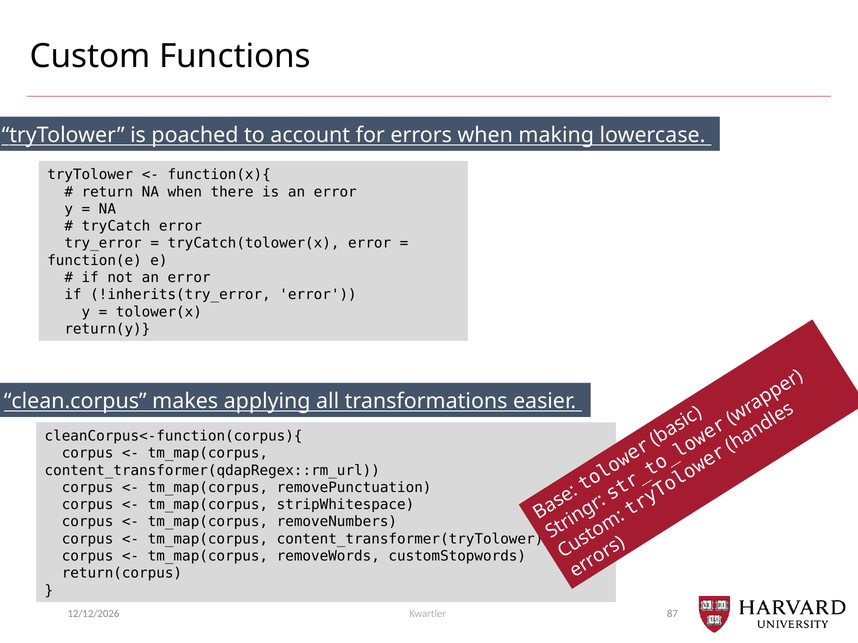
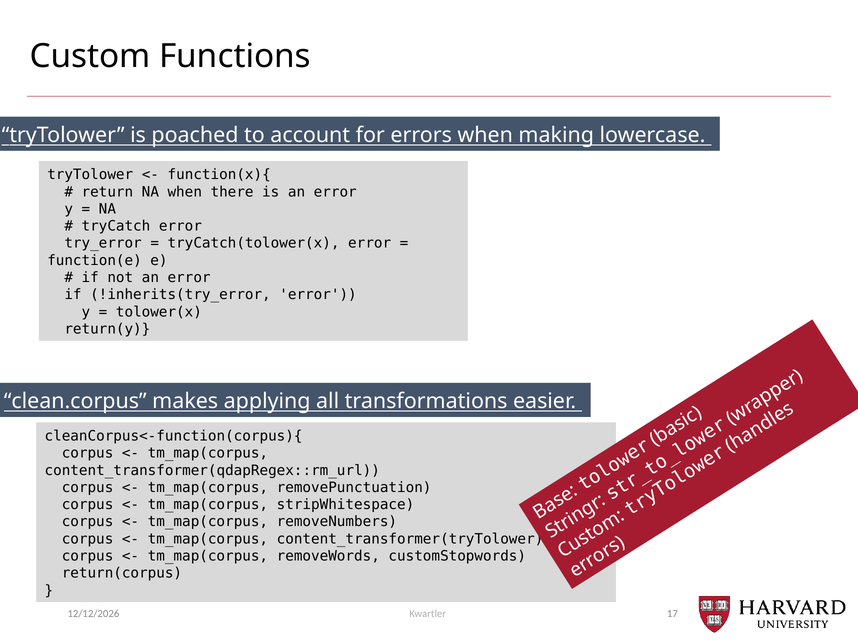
87: 87 -> 17
